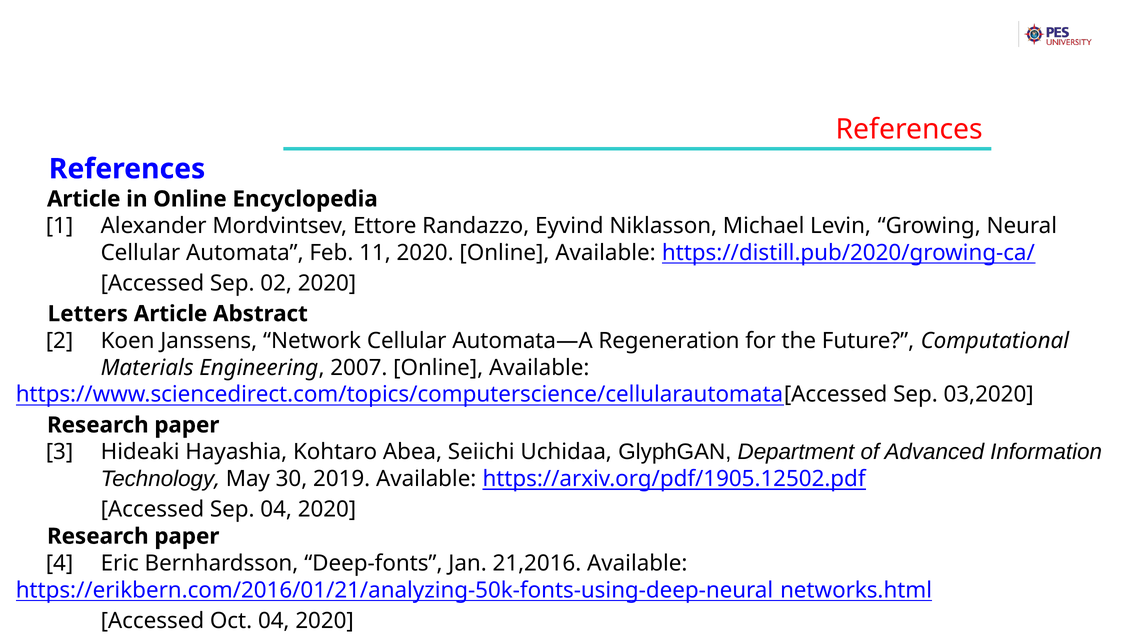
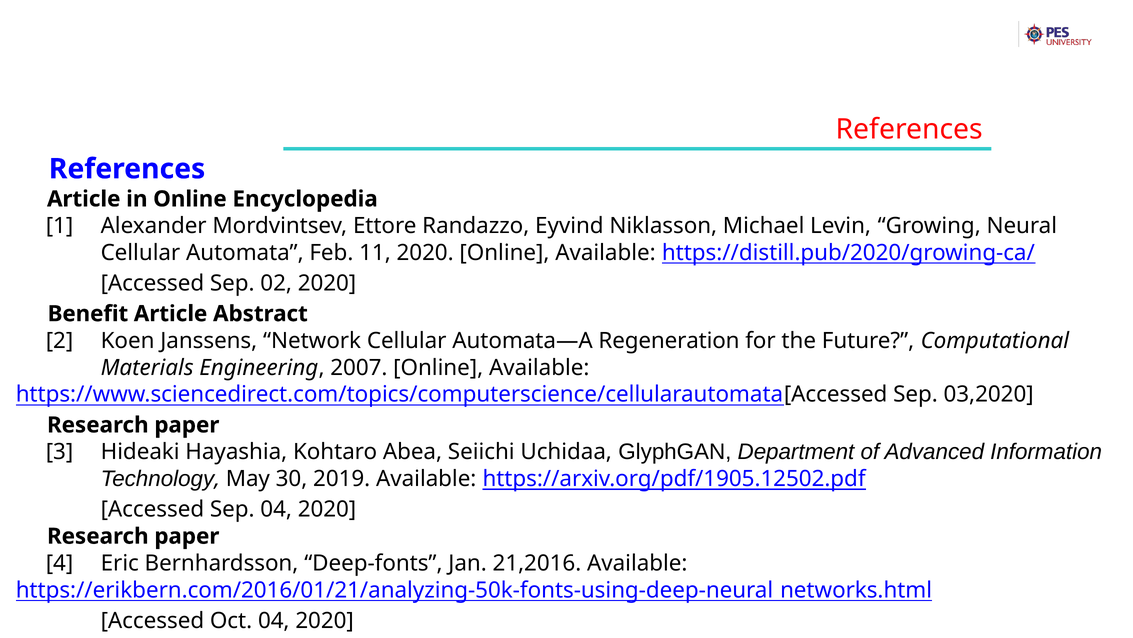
Letters: Letters -> Benefit
